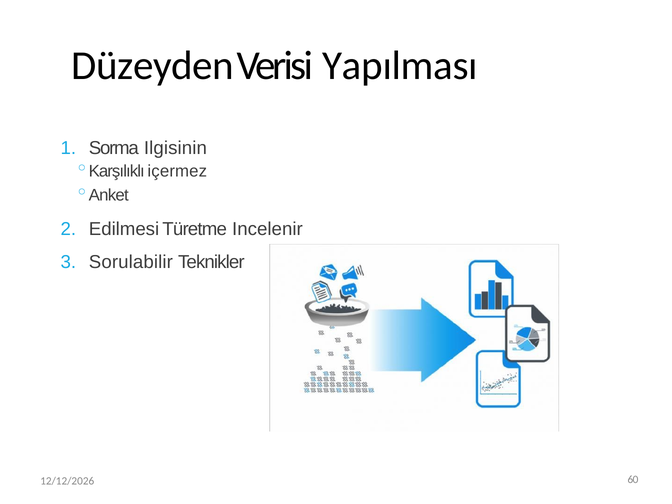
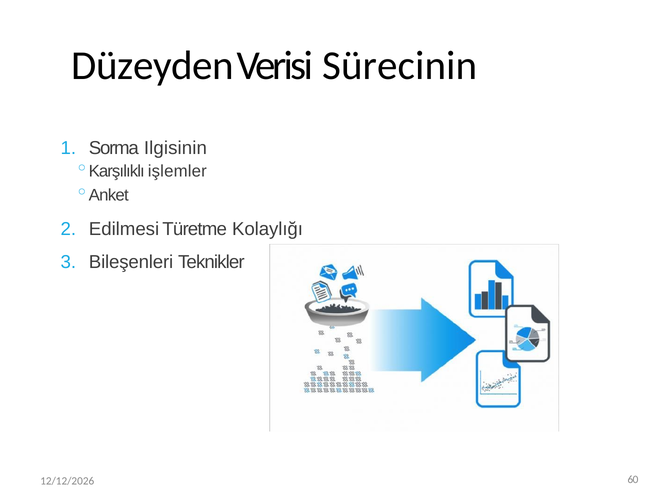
Yapılması: Yapılması -> Sürecinin
içermez: içermez -> işlemler
Incelenir: Incelenir -> Kolaylığı
Sorulabilir: Sorulabilir -> Bileşenleri
